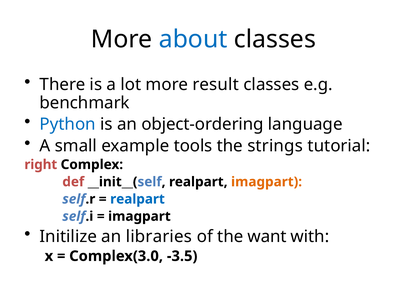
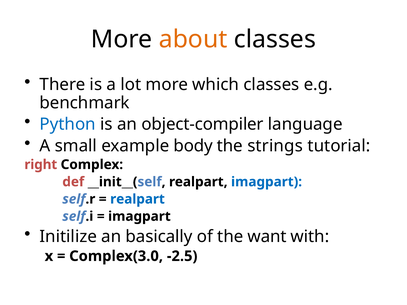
about colour: blue -> orange
result: result -> which
object-ordering: object-ordering -> object-compiler
tools: tools -> body
imagpart at (267, 182) colour: orange -> blue
libraries: libraries -> basically
-3.5: -3.5 -> -2.5
